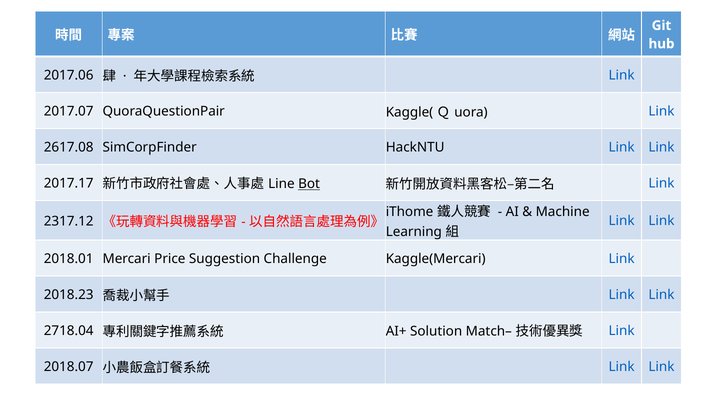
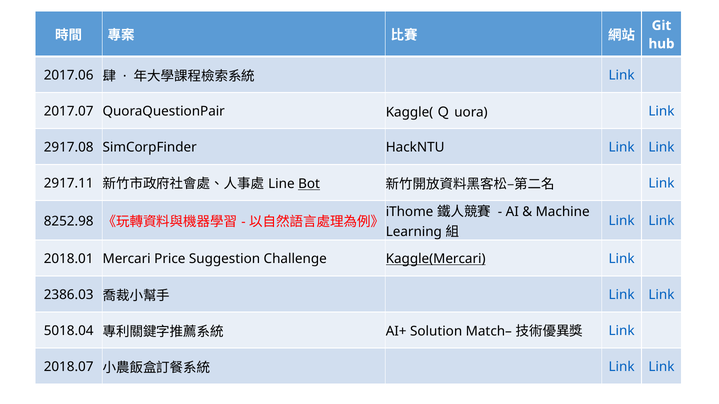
2617.08: 2617.08 -> 2917.08
2017.17: 2017.17 -> 2917.11
2317.12: 2317.12 -> 8252.98
Kaggle(Mercari underline: none -> present
2018.23: 2018.23 -> 2386.03
2718.04: 2718.04 -> 5018.04
